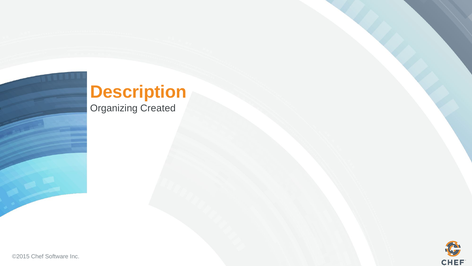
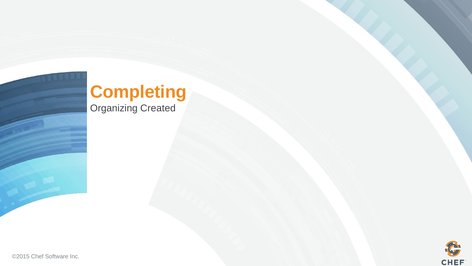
Description: Description -> Completing
